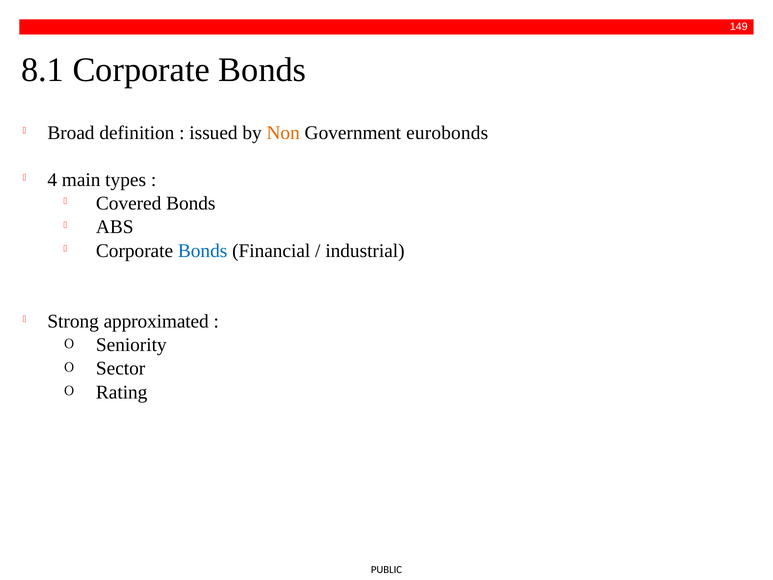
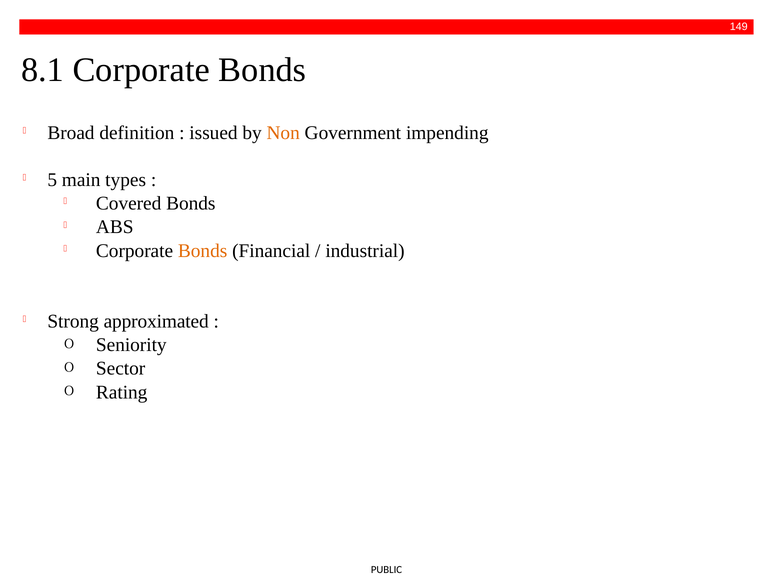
eurobonds: eurobonds -> impending
4: 4 -> 5
Bonds at (203, 251) colour: blue -> orange
